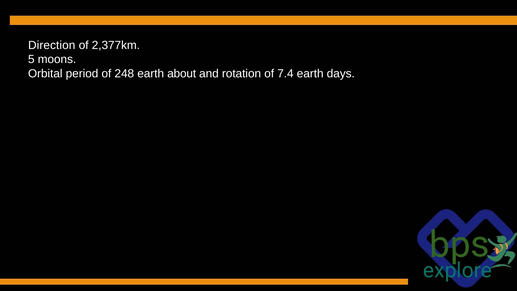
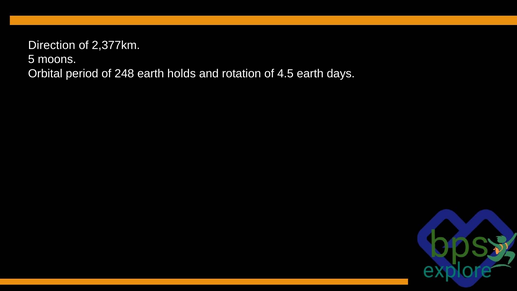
about: about -> holds
7.4: 7.4 -> 4.5
